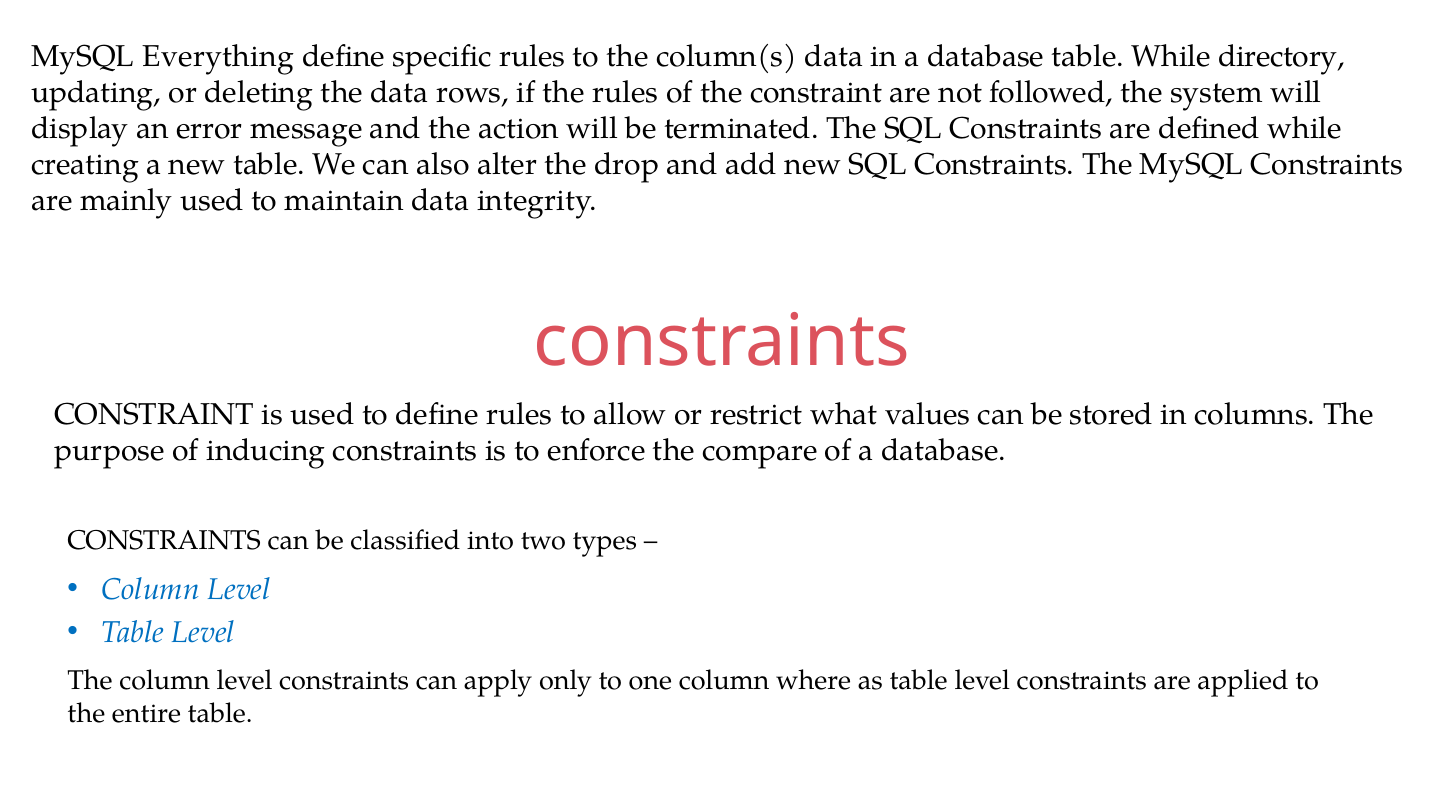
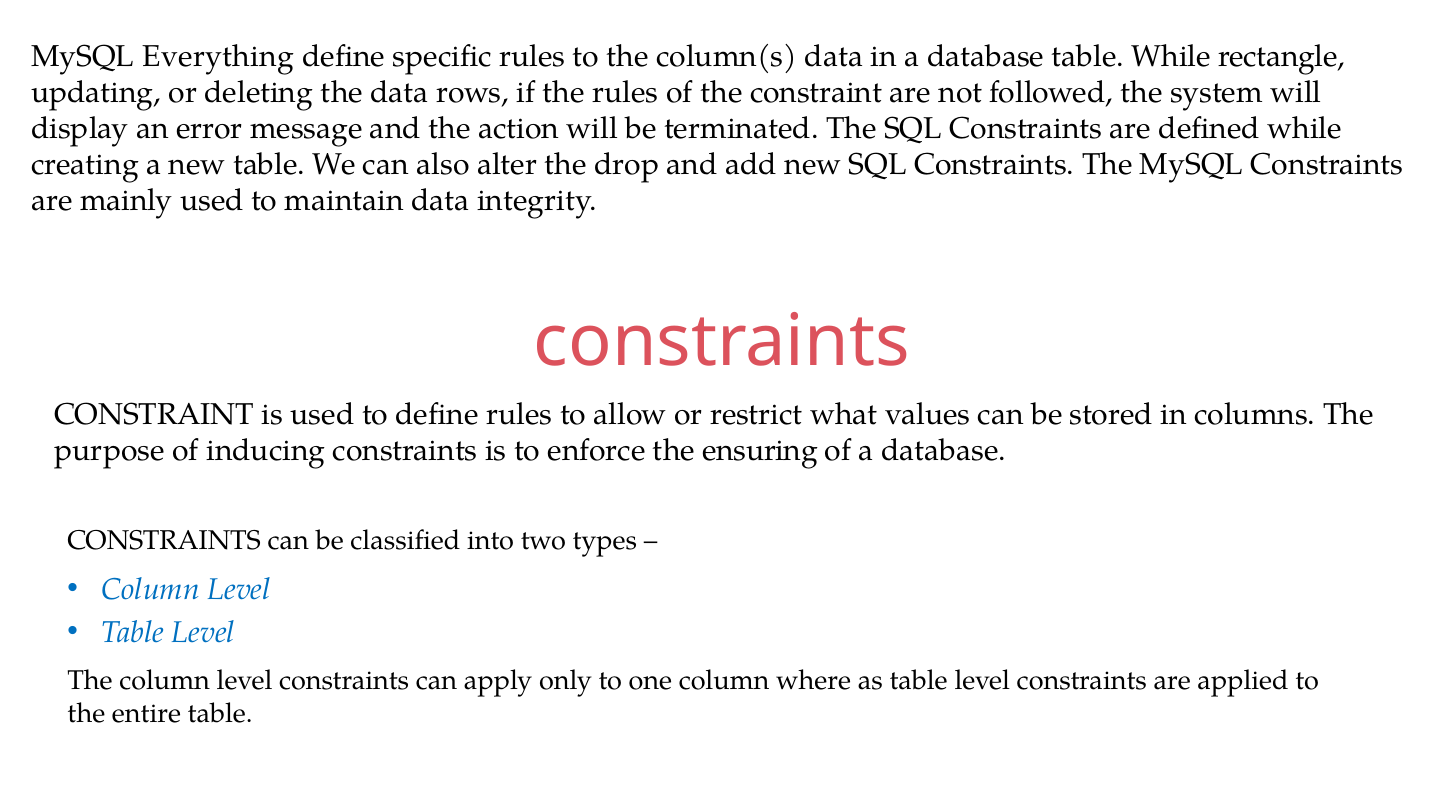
directory: directory -> rectangle
compare: compare -> ensuring
